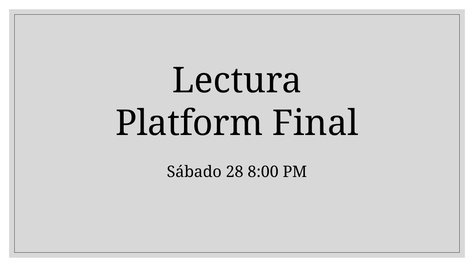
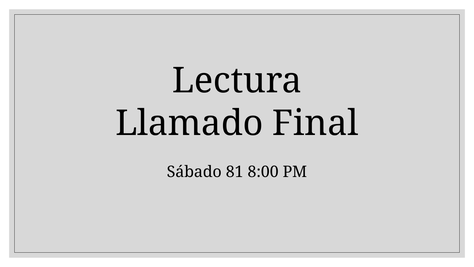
Platform: Platform -> Llamado
28: 28 -> 81
